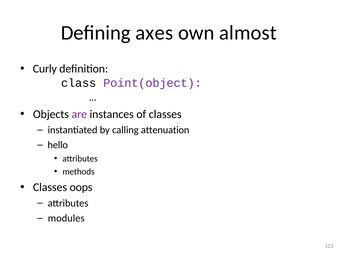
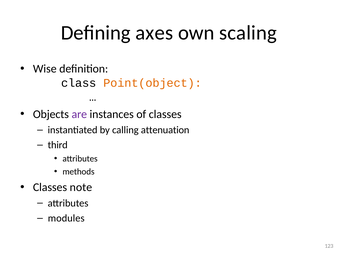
almost: almost -> scaling
Curly: Curly -> Wise
Point(object colour: purple -> orange
hello: hello -> third
oops: oops -> note
